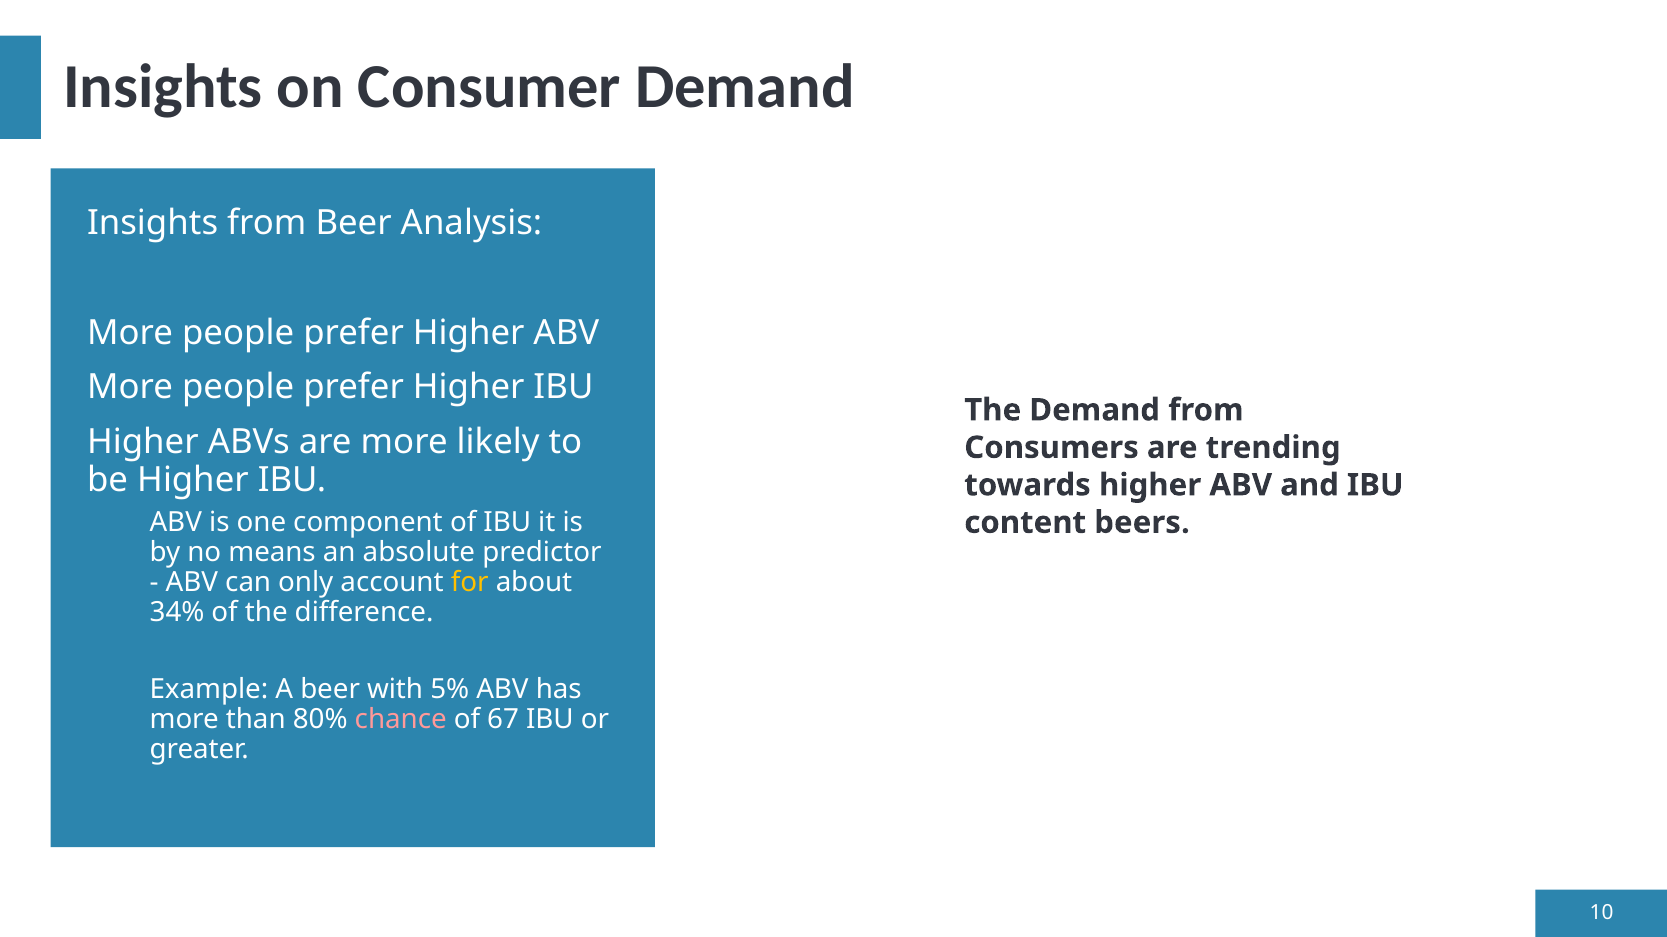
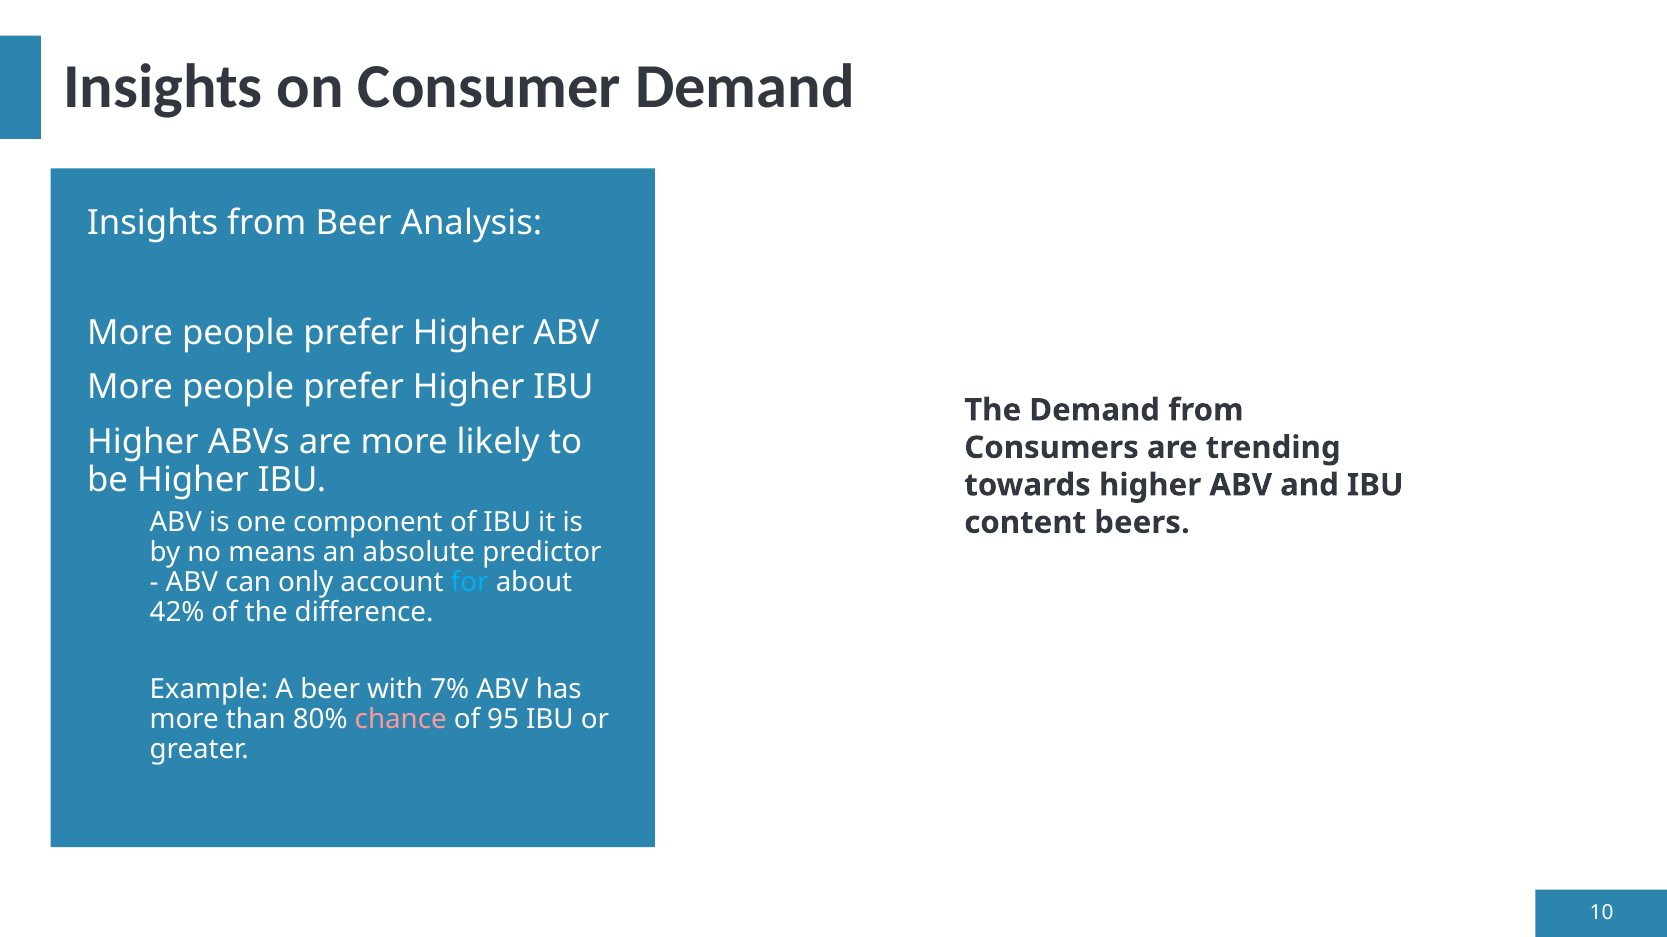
for colour: yellow -> light blue
34%: 34% -> 42%
5%: 5% -> 7%
67: 67 -> 95
